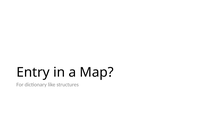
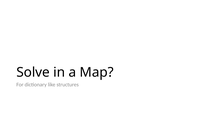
Entry: Entry -> Solve
